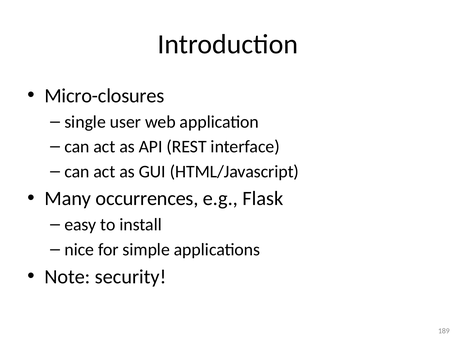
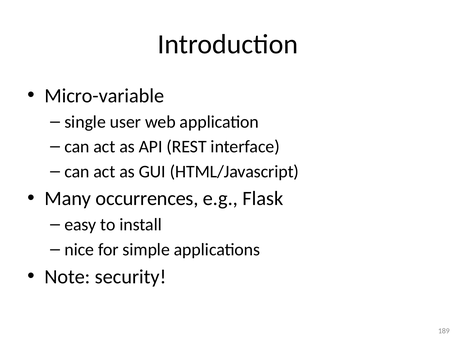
Micro-closures: Micro-closures -> Micro-variable
